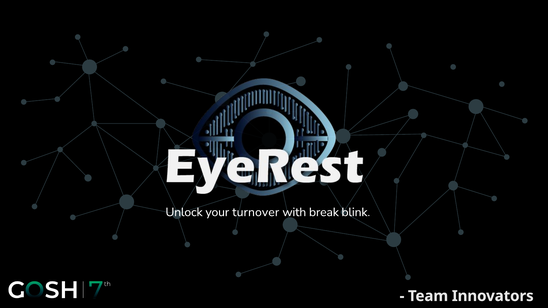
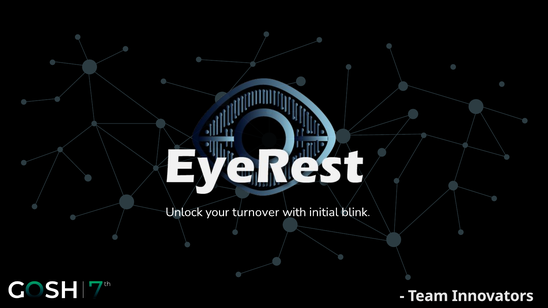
break: break -> initial
